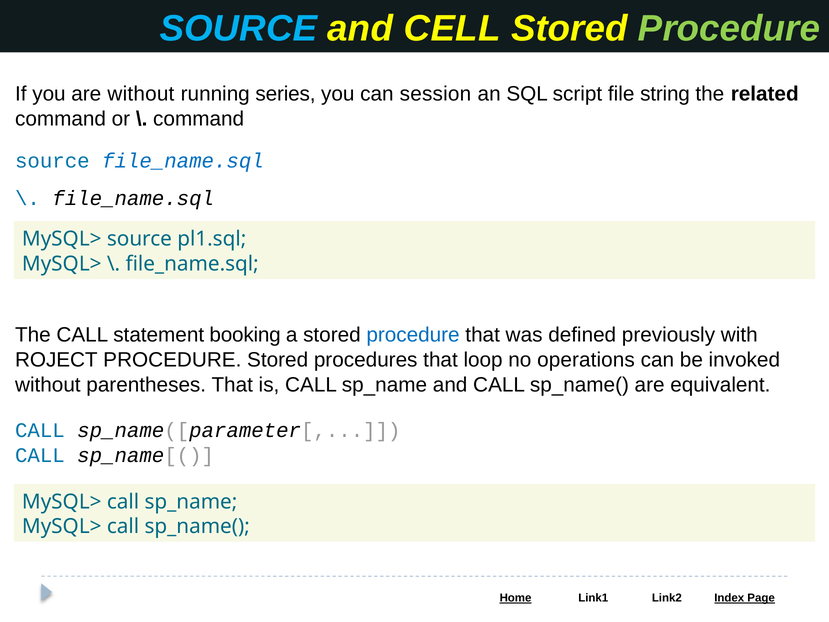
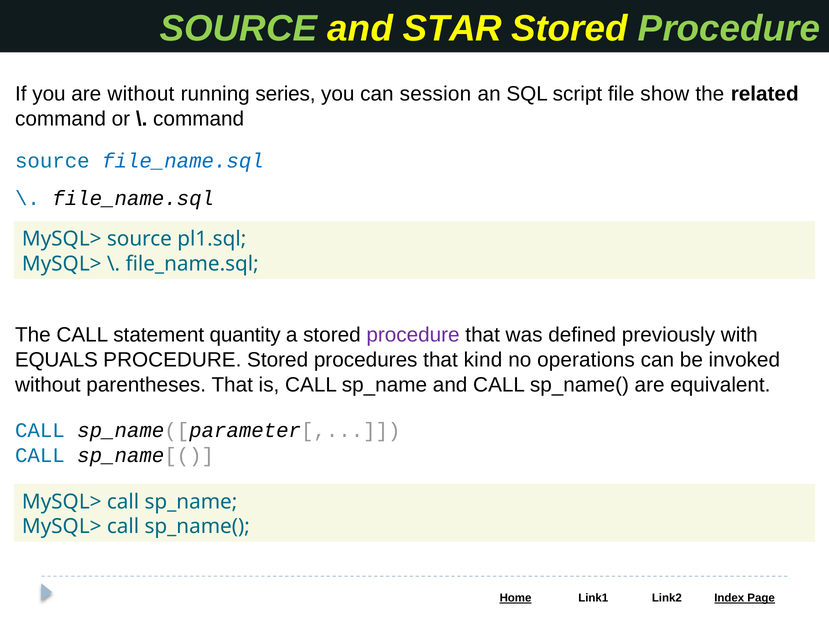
SOURCE at (238, 29) colour: light blue -> light green
CELL: CELL -> STAR
string: string -> show
booking: booking -> quantity
procedure at (413, 335) colour: blue -> purple
ROJECT: ROJECT -> EQUALS
loop: loop -> kind
